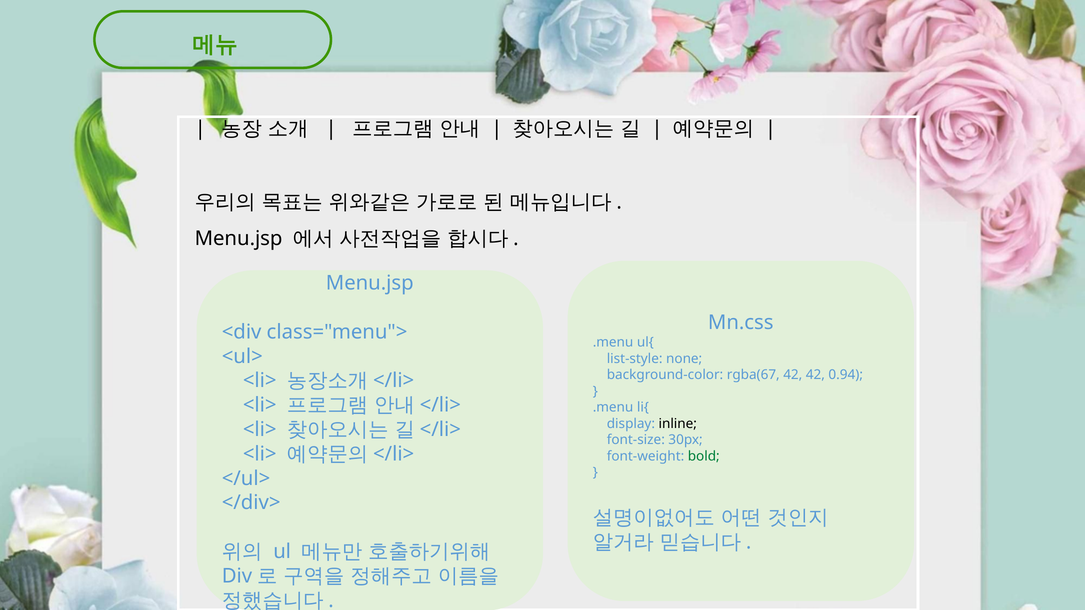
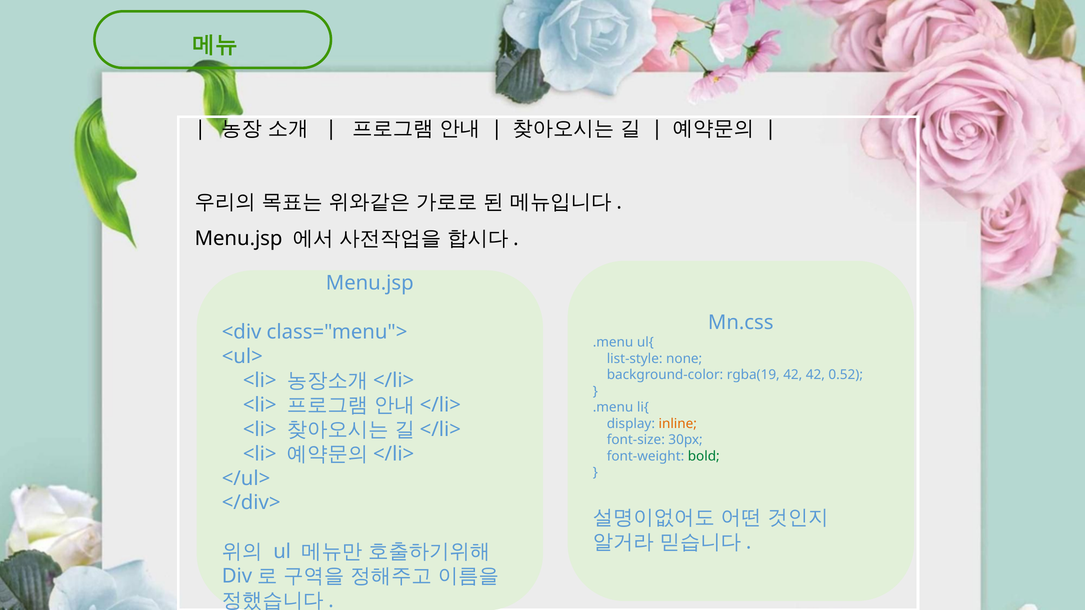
rgba(67: rgba(67 -> rgba(19
0.94: 0.94 -> 0.52
inline colour: black -> orange
